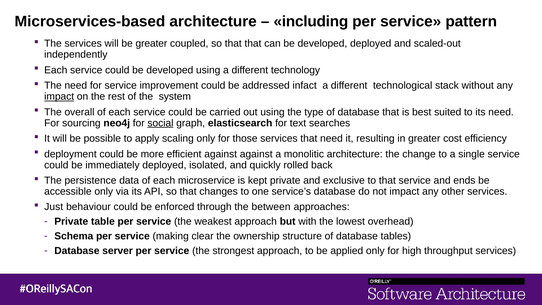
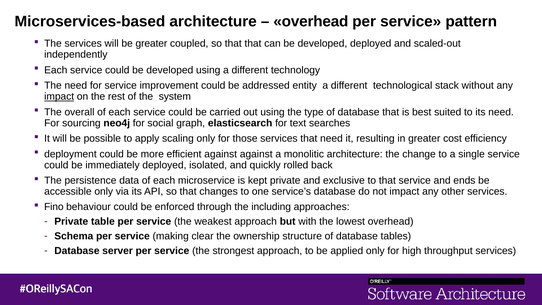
including at (311, 22): including -> overhead
infact: infact -> entity
social underline: present -> none
Just: Just -> Fino
between: between -> including
